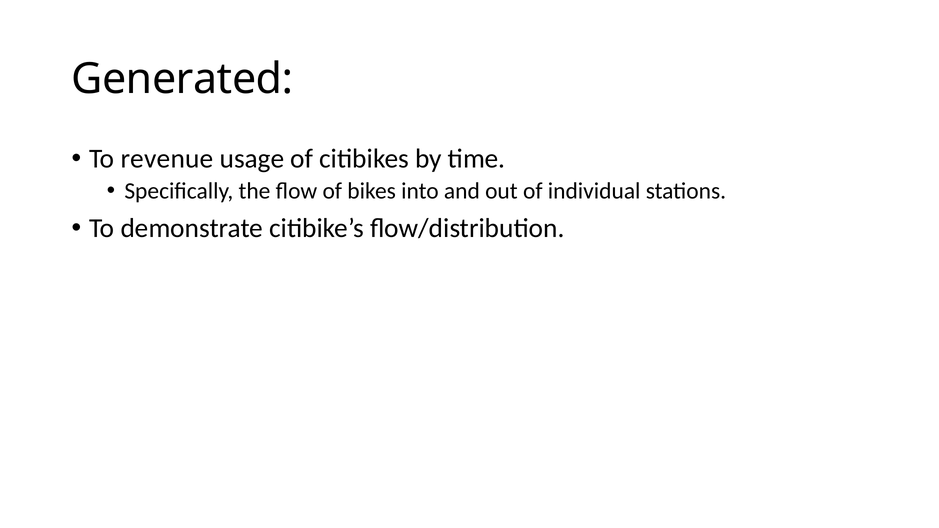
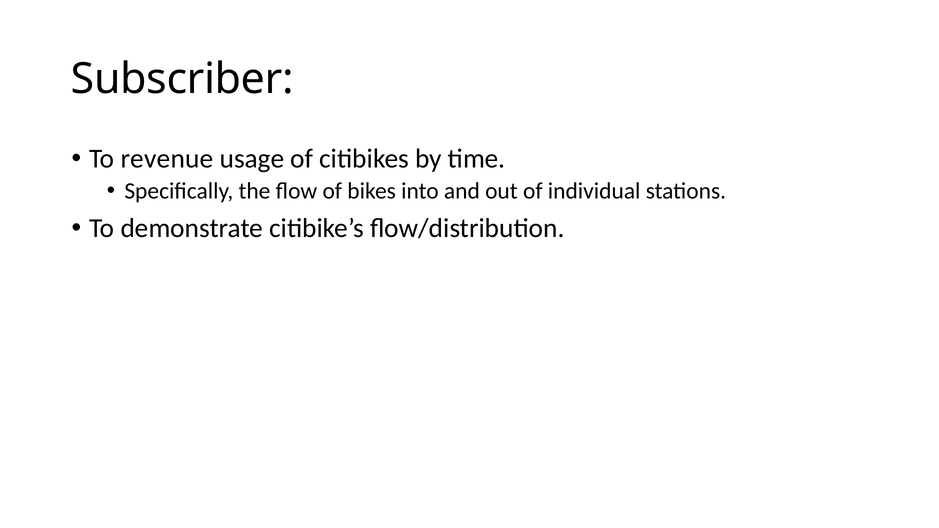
Generated: Generated -> Subscriber
